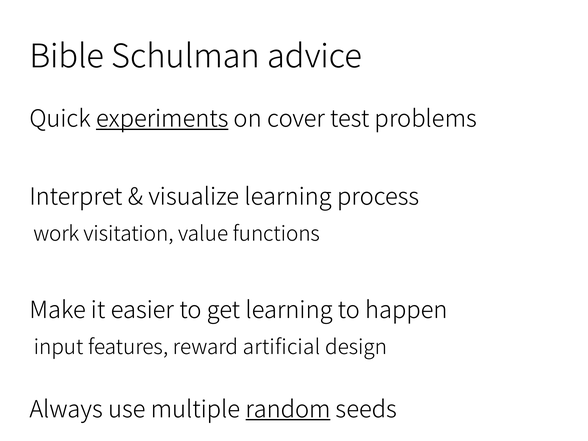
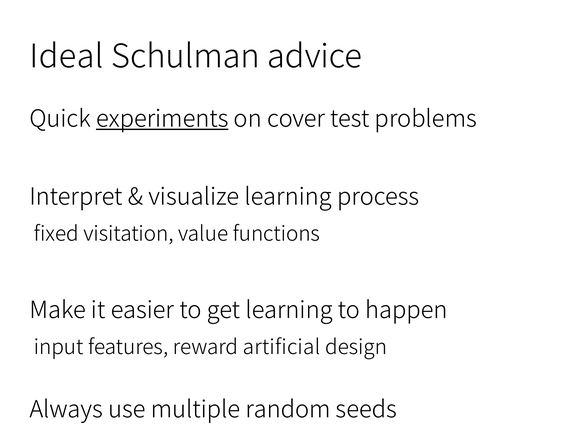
Bible: Bible -> Ideal
work: work -> fixed
random underline: present -> none
